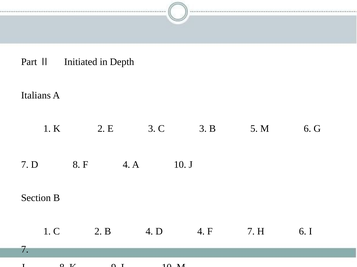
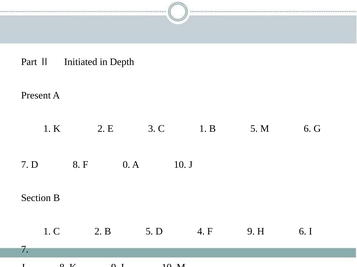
Italians: Italians -> Present
C 3: 3 -> 1
F 4: 4 -> 0
2 B 4: 4 -> 5
F 7: 7 -> 9
